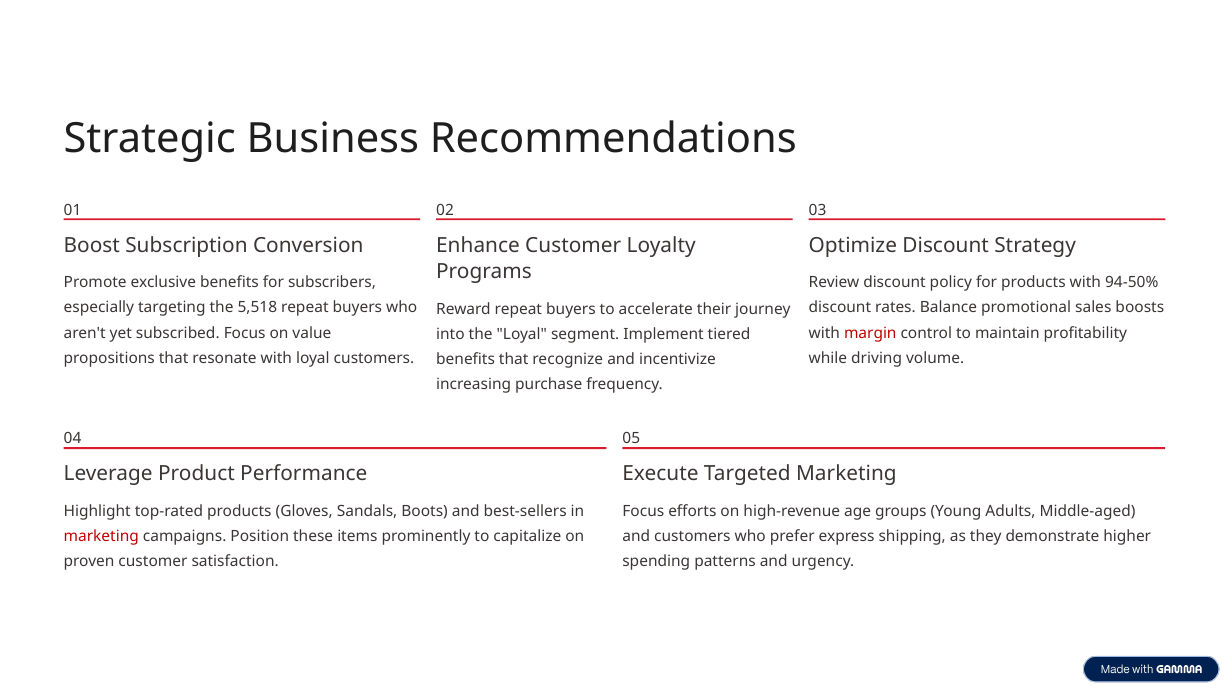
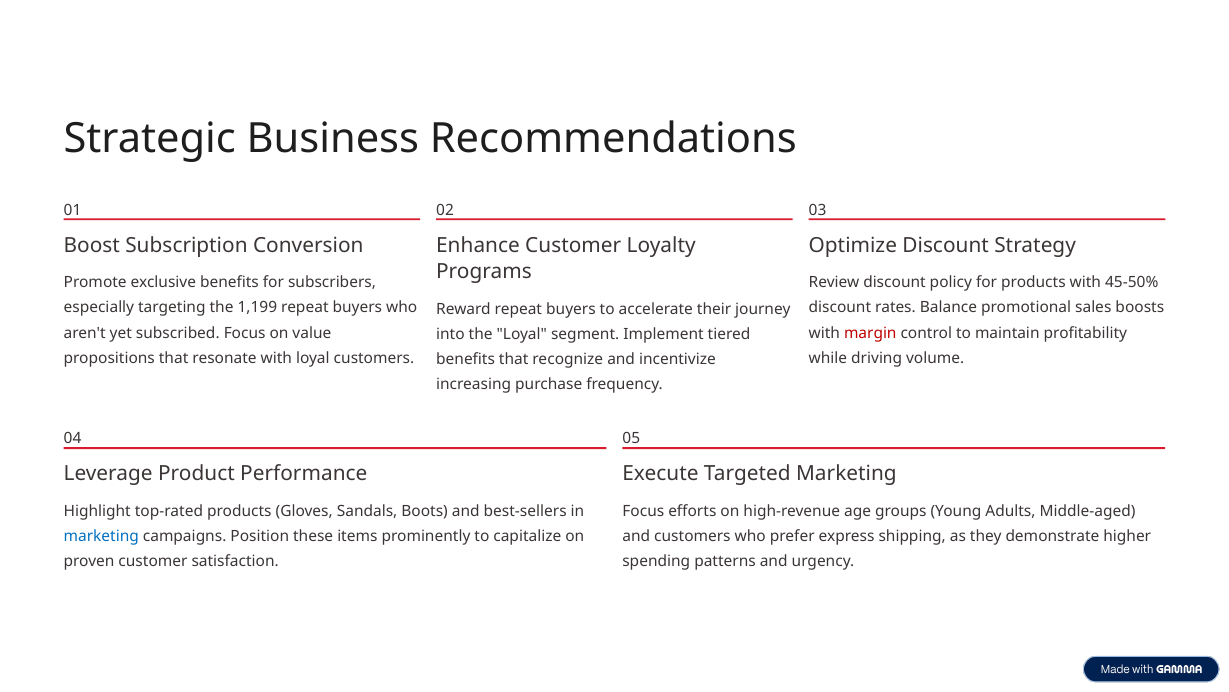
94-50%: 94-50% -> 45-50%
5,518: 5,518 -> 1,199
marketing at (101, 536) colour: red -> blue
